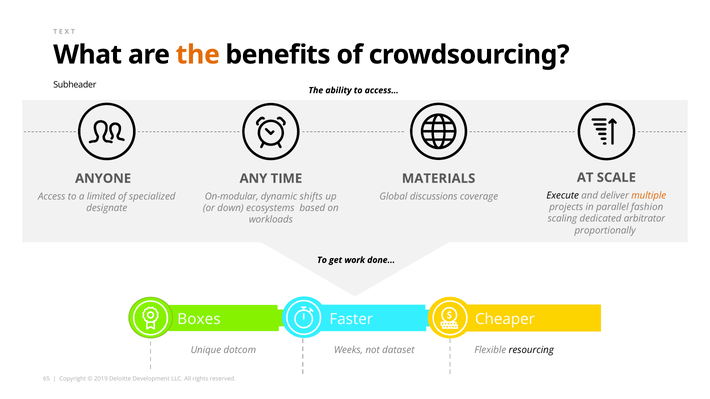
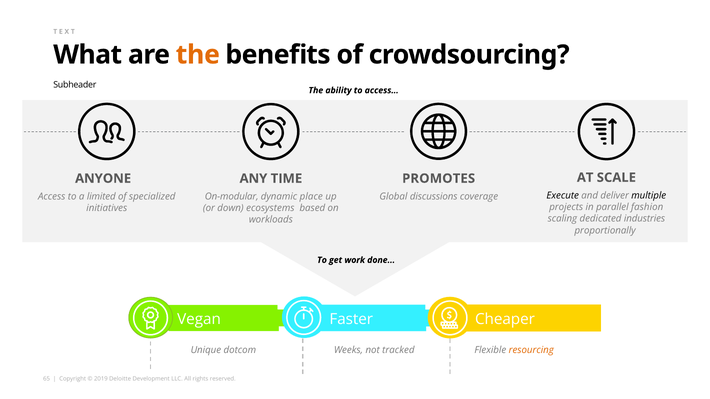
MATERIALS: MATERIALS -> PROMOTES
multiple colour: orange -> black
shifts: shifts -> place
designate: designate -> initiatives
arbitrator: arbitrator -> industries
Boxes: Boxes -> Vegan
dataset: dataset -> tracked
resourcing colour: black -> orange
